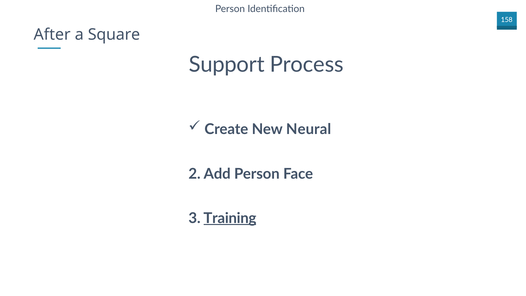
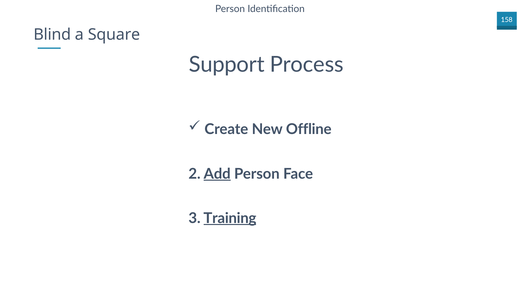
After: After -> Blind
Neural: Neural -> Offline
Add underline: none -> present
